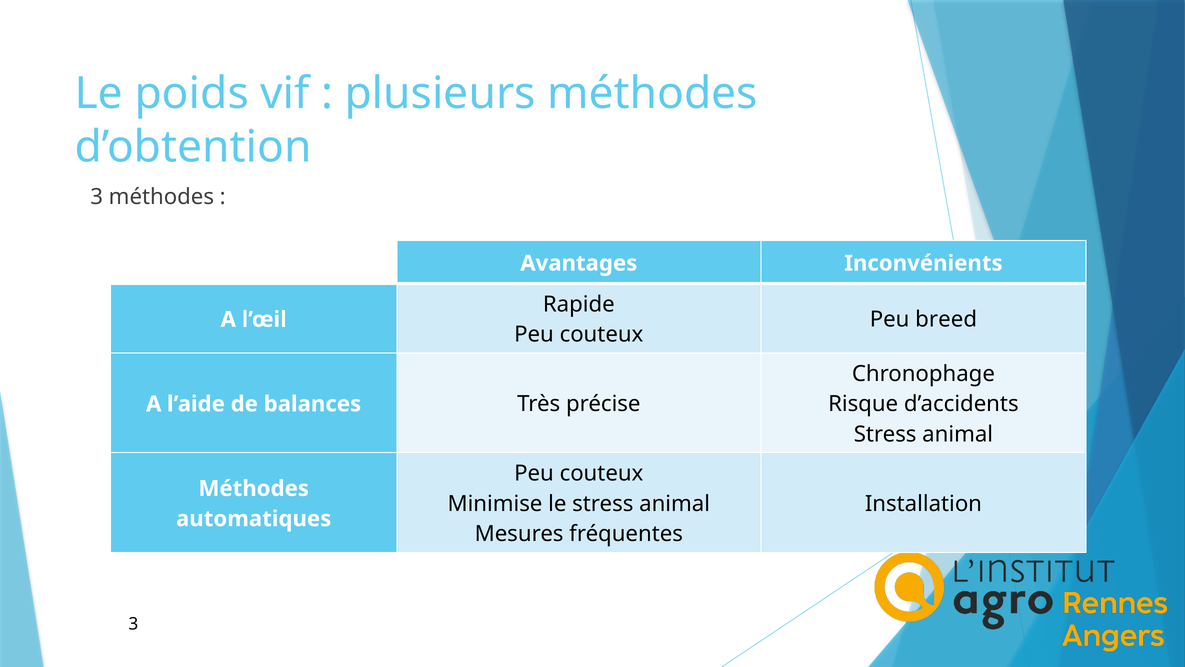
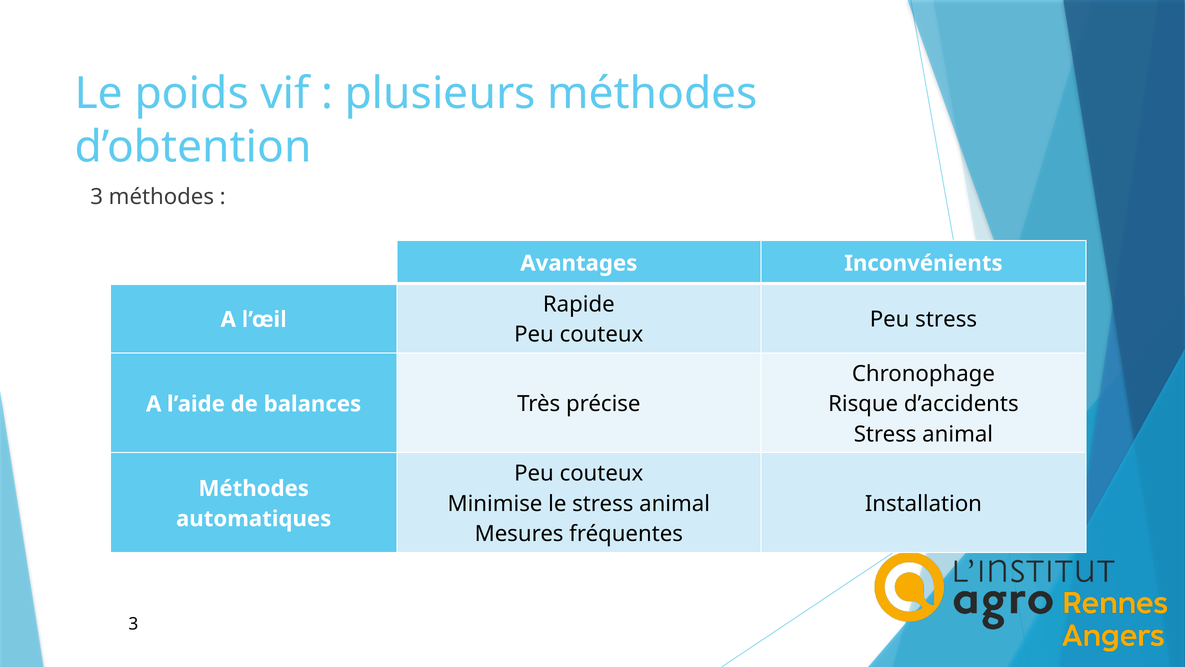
Peu breed: breed -> stress
